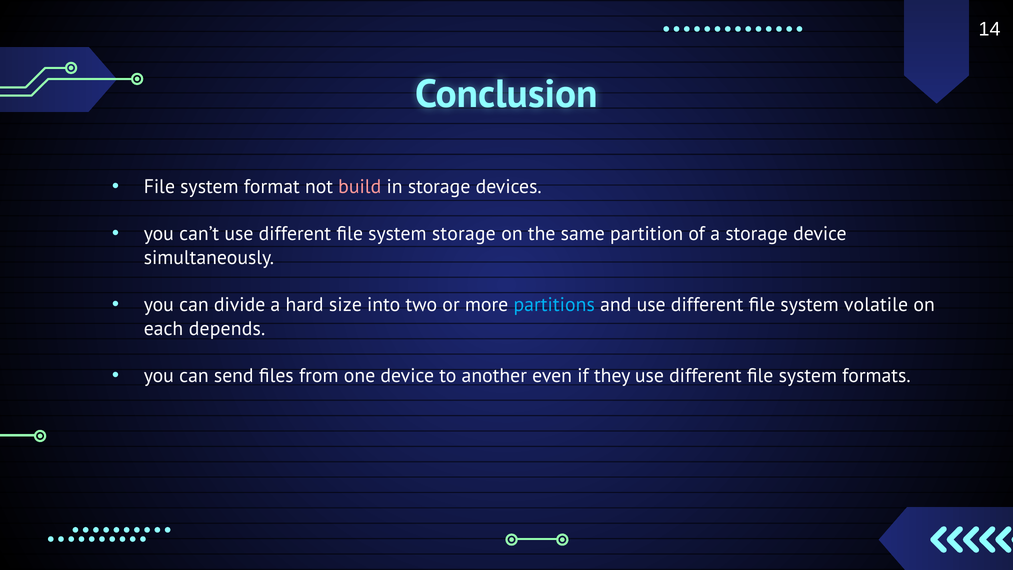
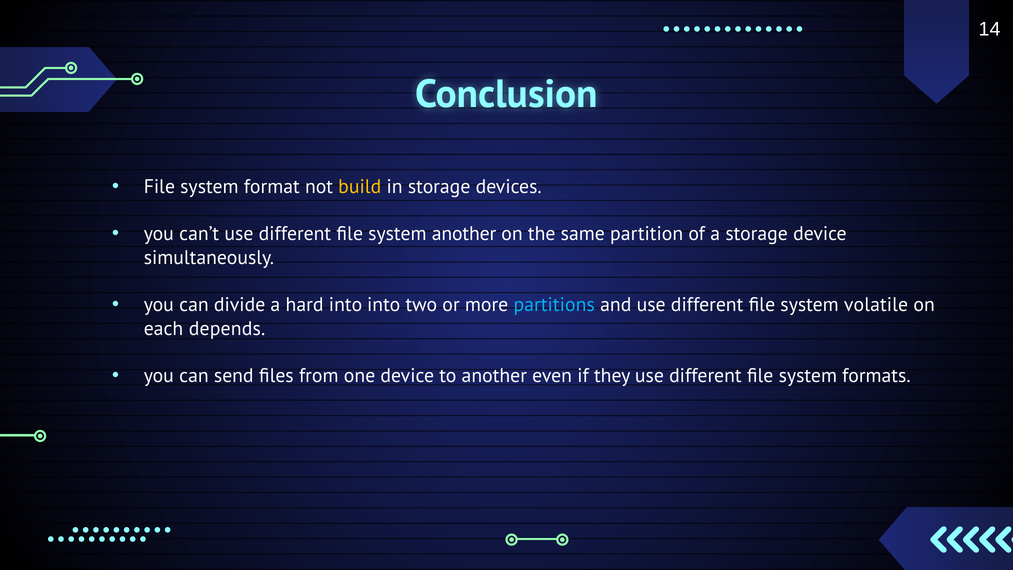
build colour: pink -> yellow
system storage: storage -> another
hard size: size -> into
